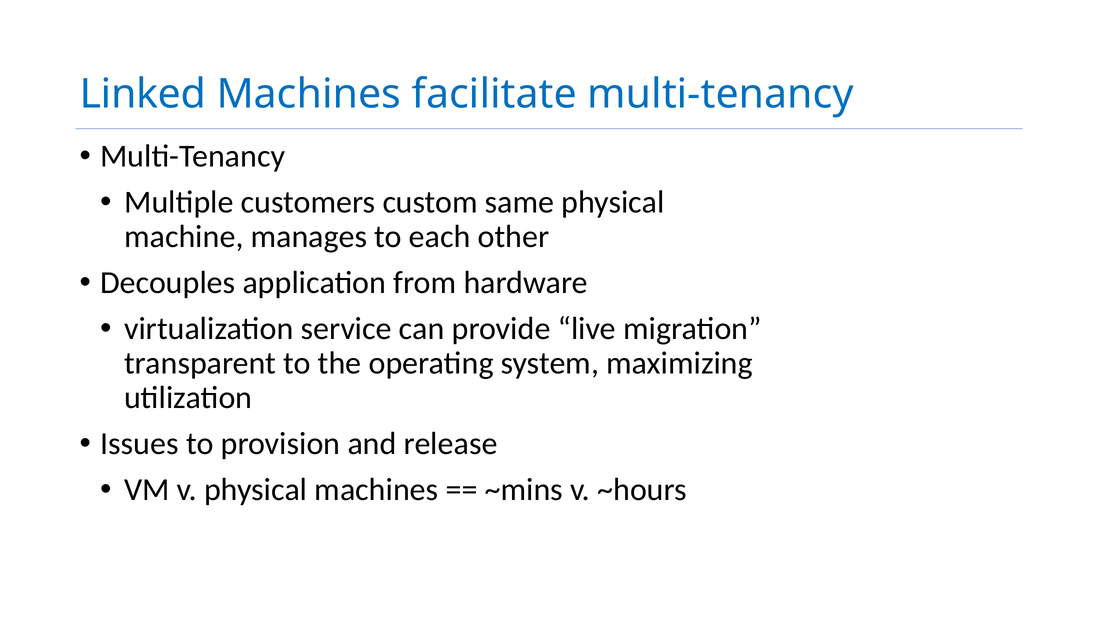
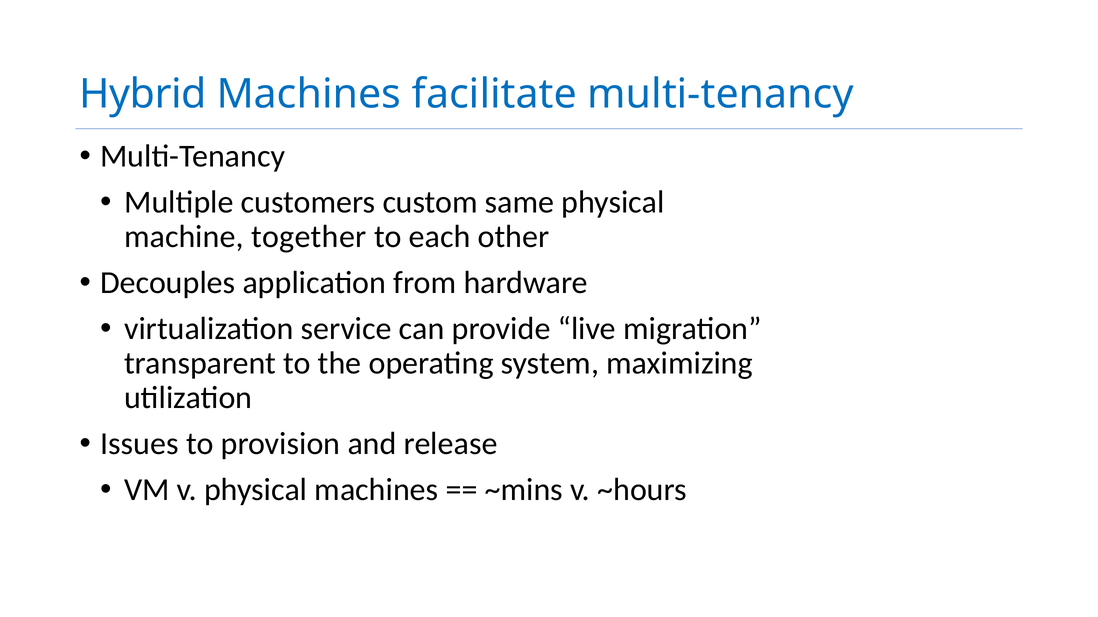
Linked: Linked -> Hybrid
manages: manages -> together
